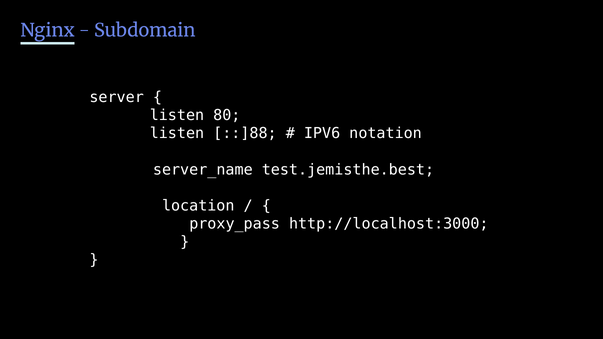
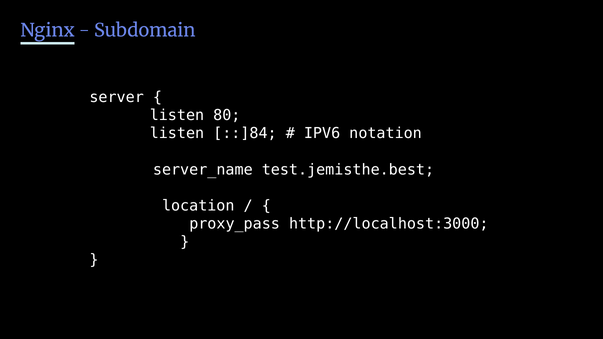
::]88: ::]88 -> ::]84
